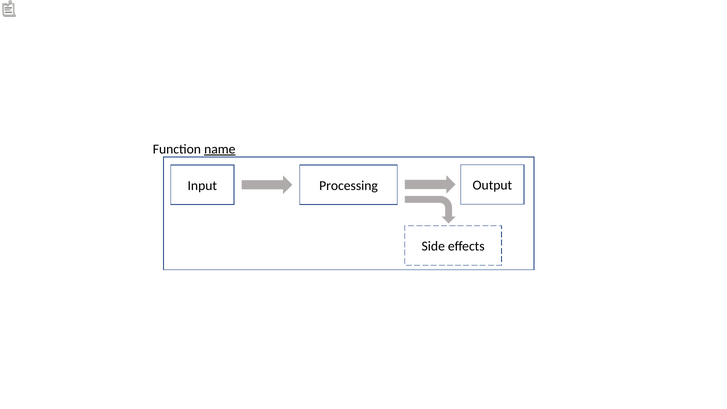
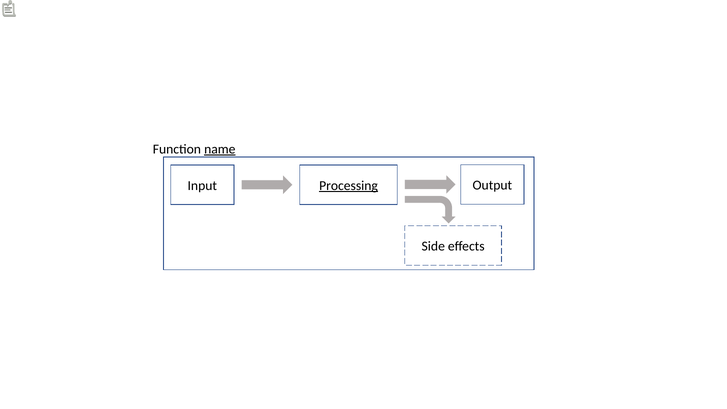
Processing underline: none -> present
